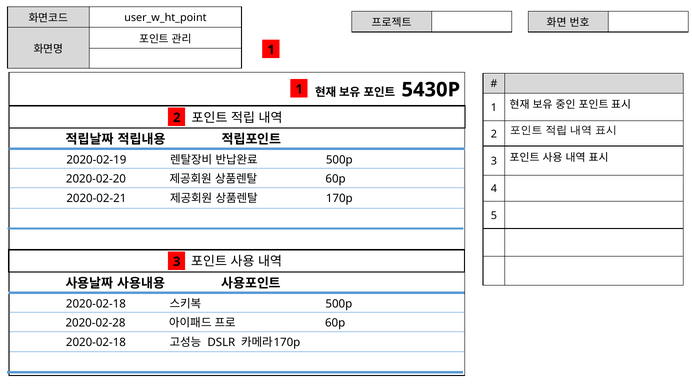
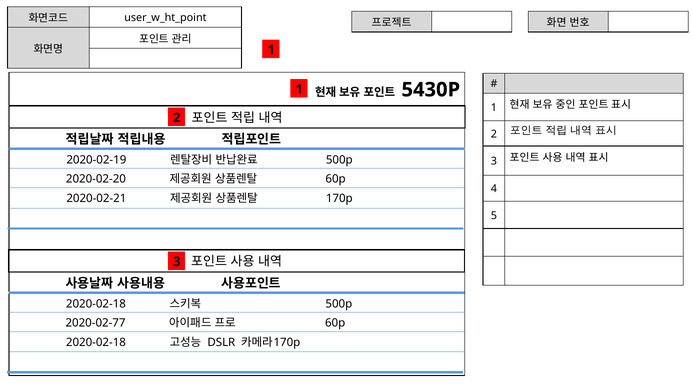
2020-02-28: 2020-02-28 -> 2020-02-77
